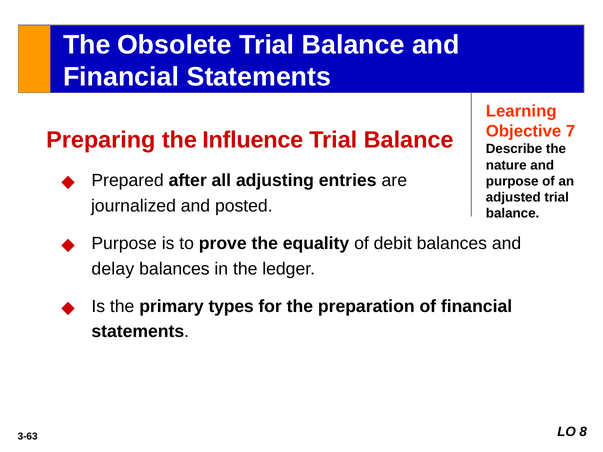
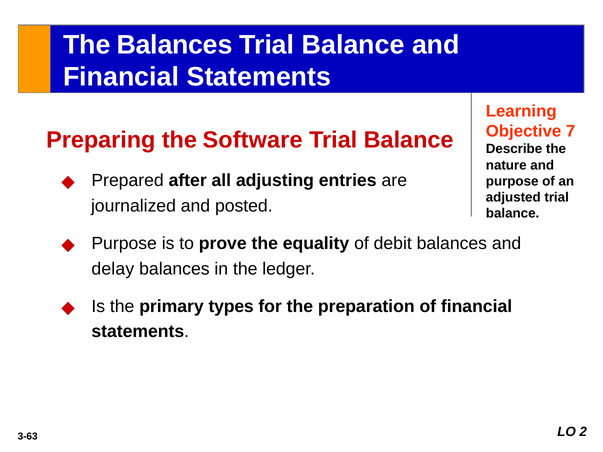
The Obsolete: Obsolete -> Balances
Influence: Influence -> Software
8: 8 -> 2
